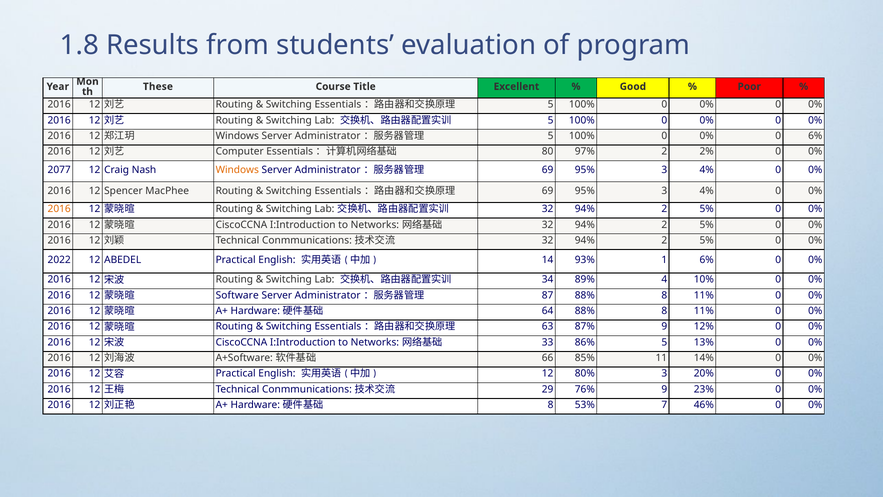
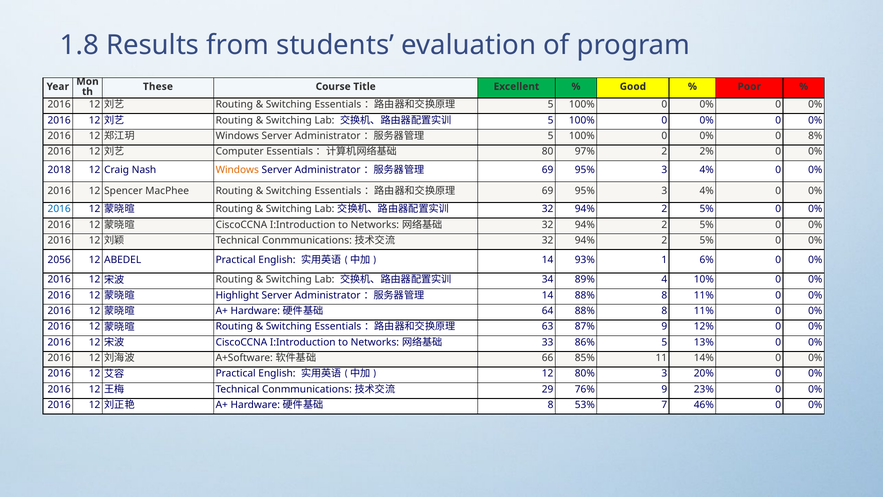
0 6%: 6% -> 8%
2077: 2077 -> 2018
2016 at (59, 209) colour: orange -> blue
2022: 2022 -> 2056
Software: Software -> Highlight
87 at (548, 295): 87 -> 14
